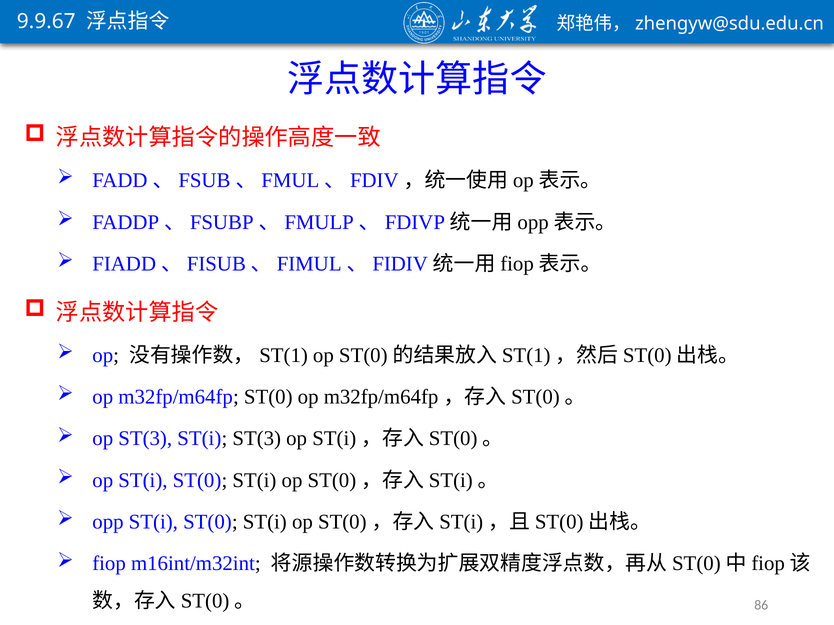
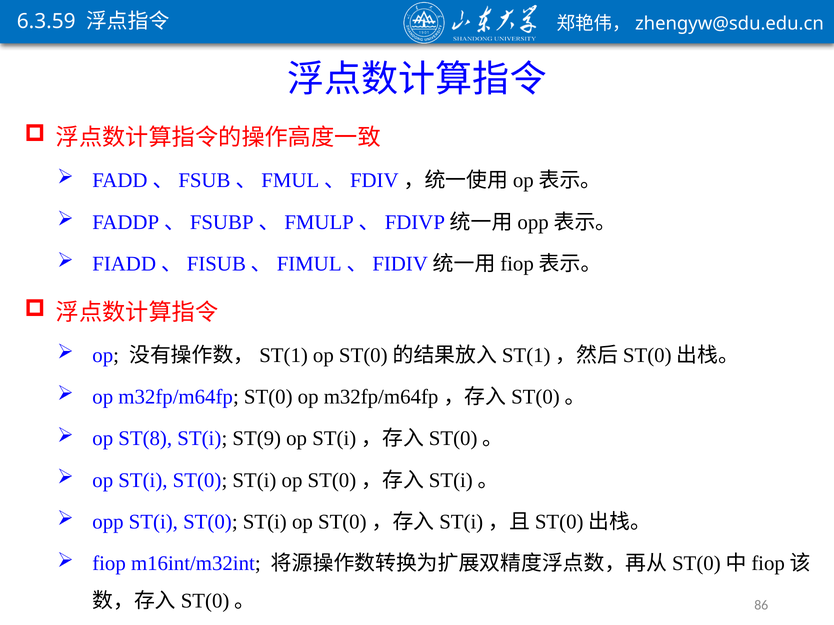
9.9.67: 9.9.67 -> 6.3.59
op ST(3: ST(3 -> ST(8
ST(i ST(3: ST(3 -> ST(9
